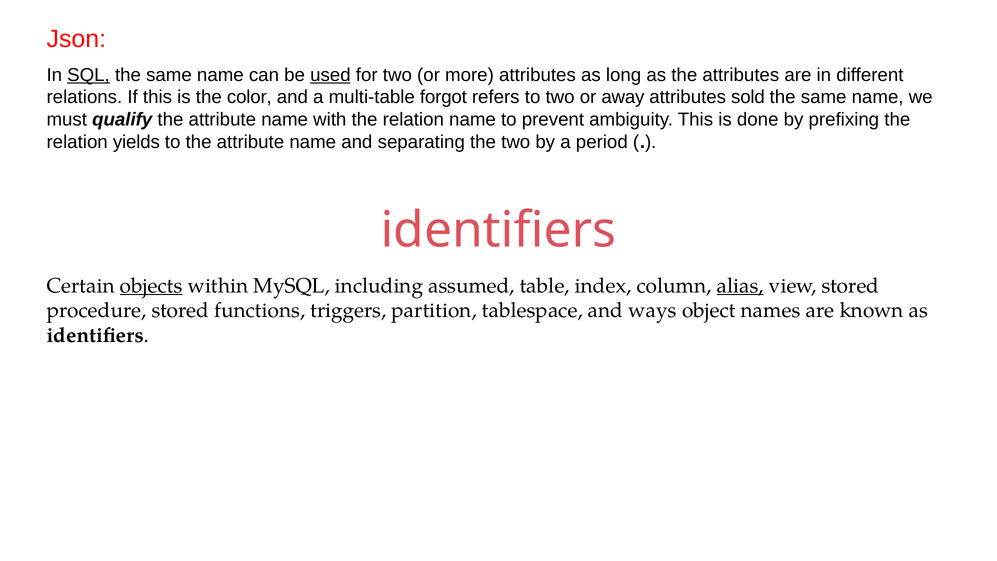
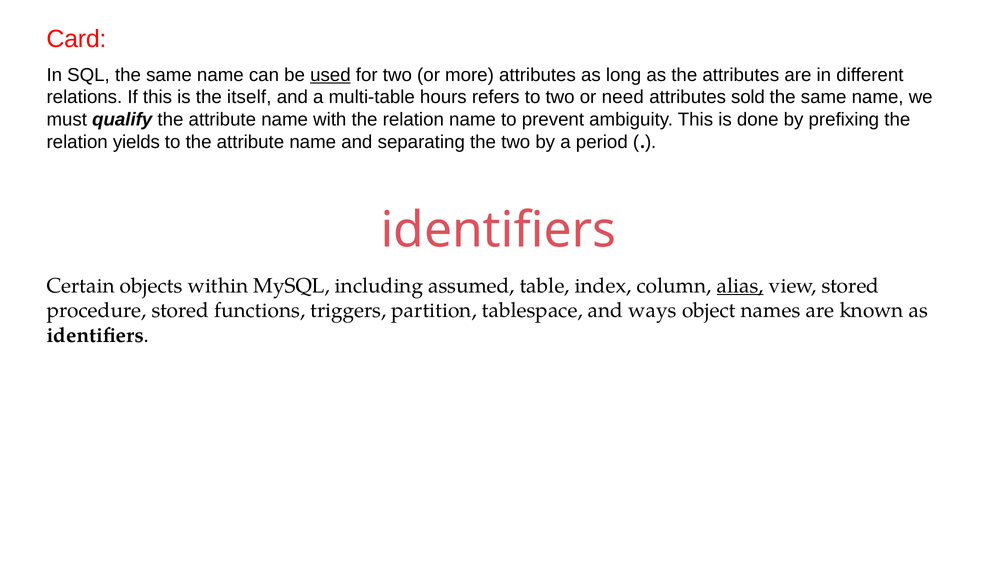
Json: Json -> Card
SQL underline: present -> none
color: color -> itself
forgot: forgot -> hours
away: away -> need
objects underline: present -> none
